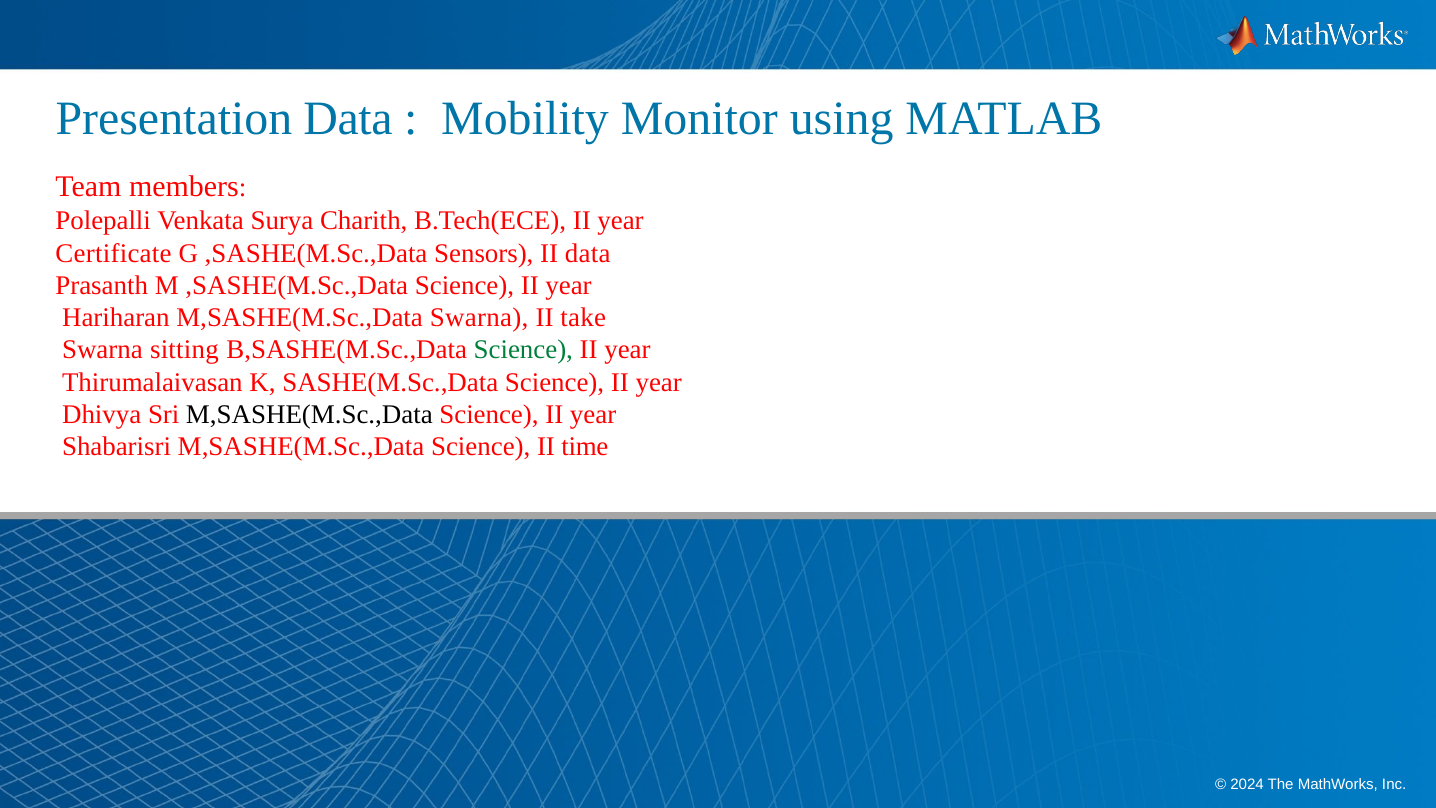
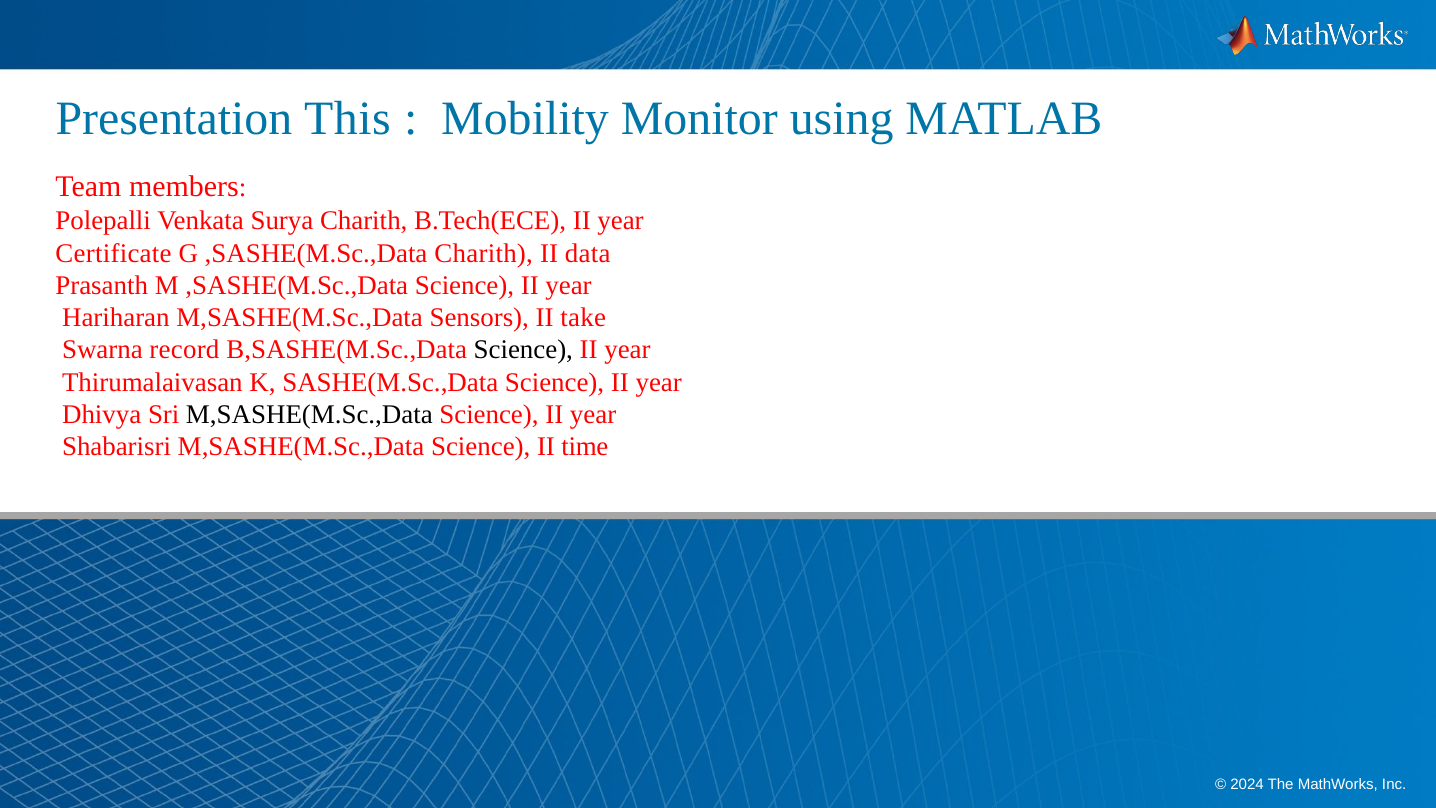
Presentation Data: Data -> This
,SASHE(M.Sc.,Data Sensors: Sensors -> Charith
M,SASHE(M.Sc.,Data Swarna: Swarna -> Sensors
sitting: sitting -> record
Science at (523, 350) colour: green -> black
